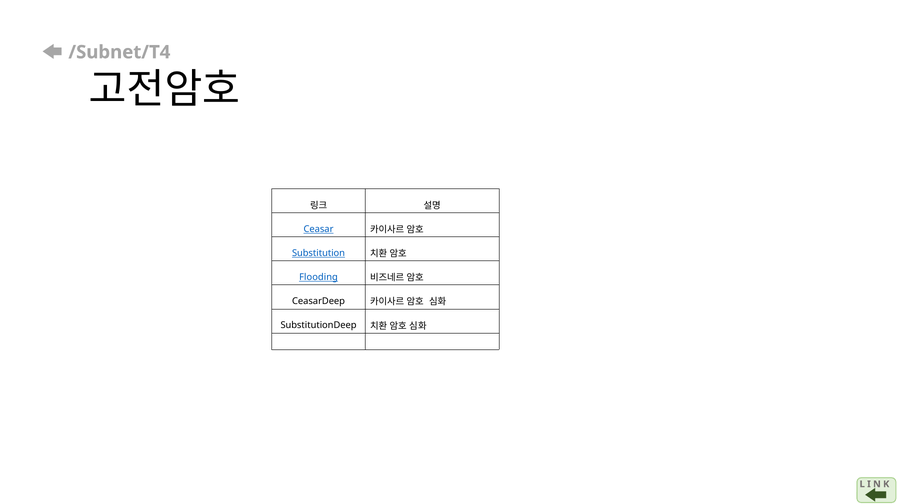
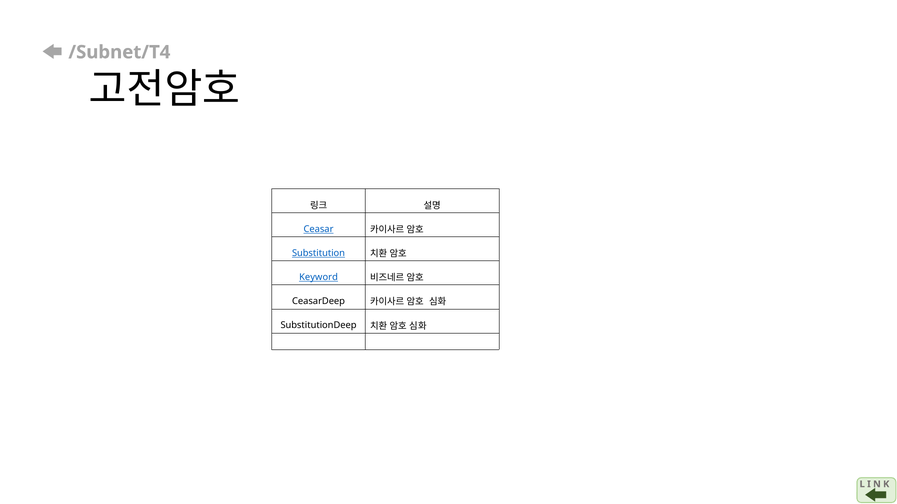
Flooding: Flooding -> Keyword
